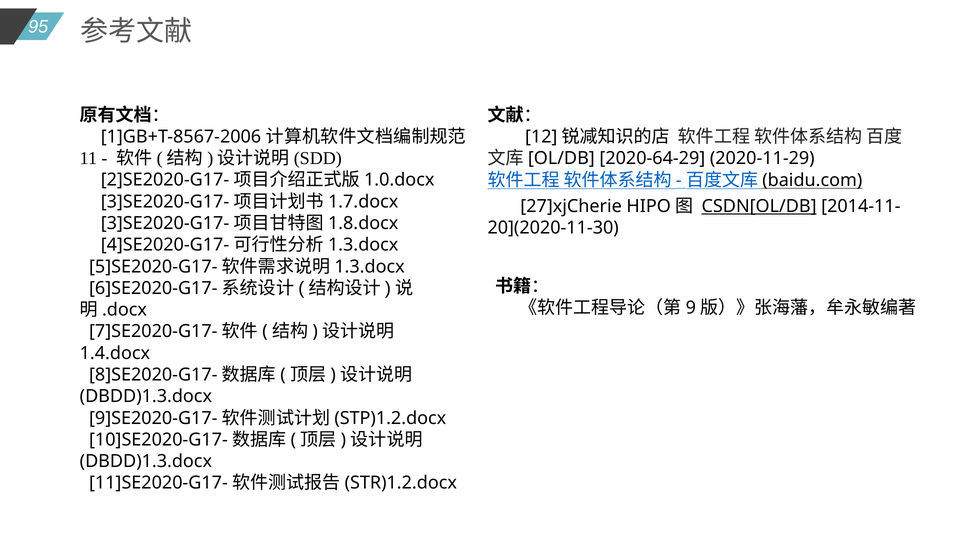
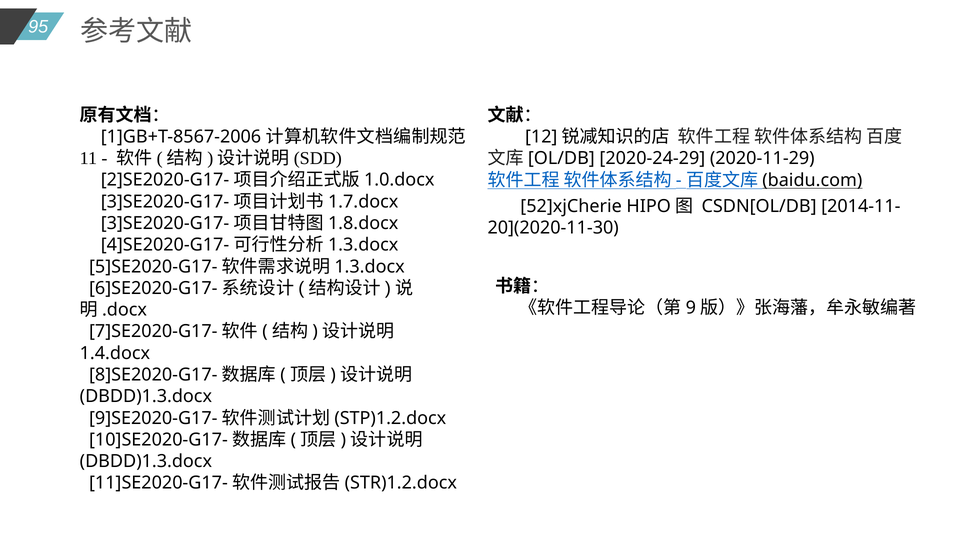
2020-64-29: 2020-64-29 -> 2020-24-29
27]xjCherie: 27]xjCherie -> 52]xjCherie
CSDN[OL/DB underline: present -> none
